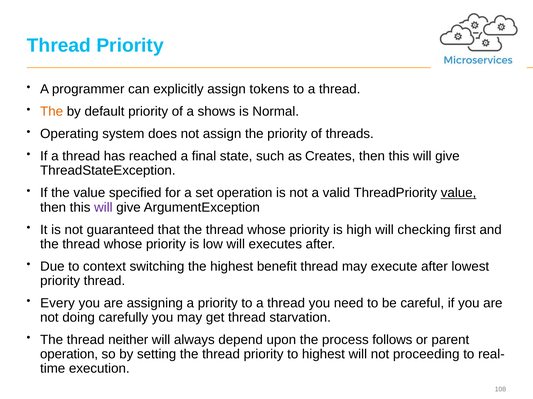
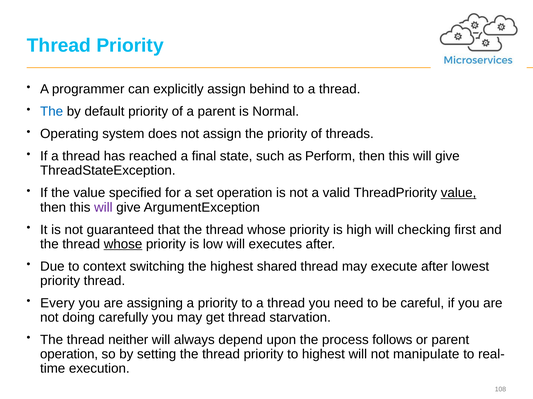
tokens: tokens -> behind
The at (52, 112) colour: orange -> blue
a shows: shows -> parent
Creates: Creates -> Perform
whose at (123, 244) underline: none -> present
benefit: benefit -> shared
proceeding: proceeding -> manipulate
